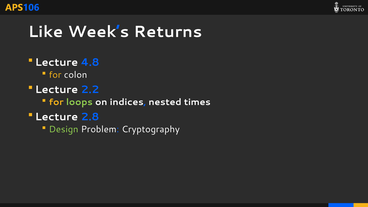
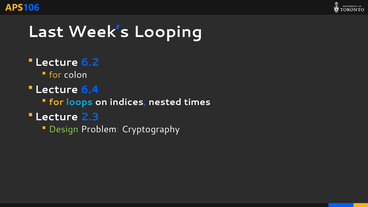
Like: Like -> Last
Returns: Returns -> Looping
4.8: 4.8 -> 6.2
2.2: 2.2 -> 6.4
loops colour: light green -> light blue
2.8: 2.8 -> 2.3
